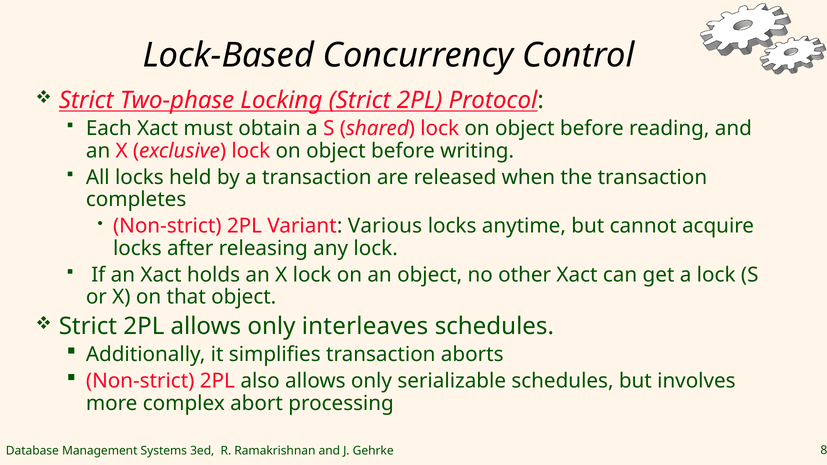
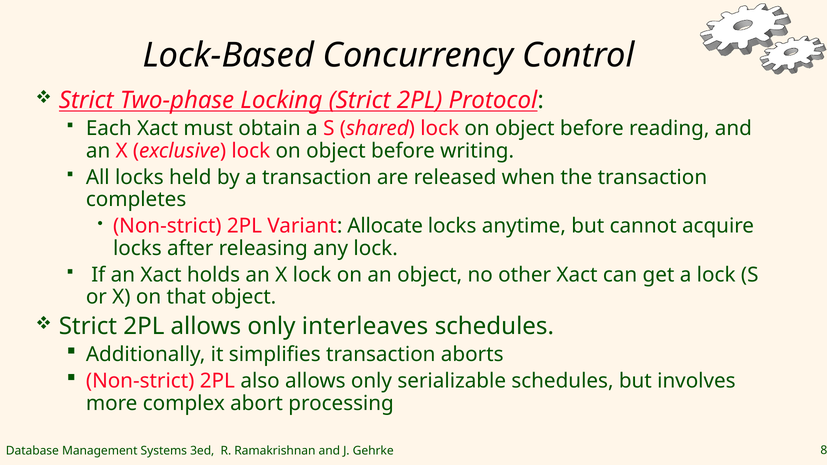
Various: Various -> Allocate
